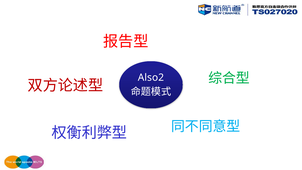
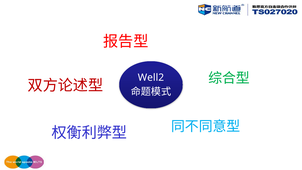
Also2: Also2 -> Well2
